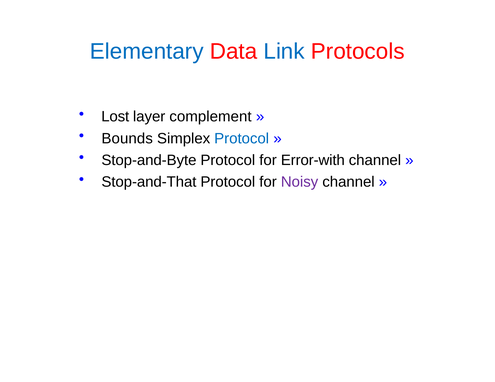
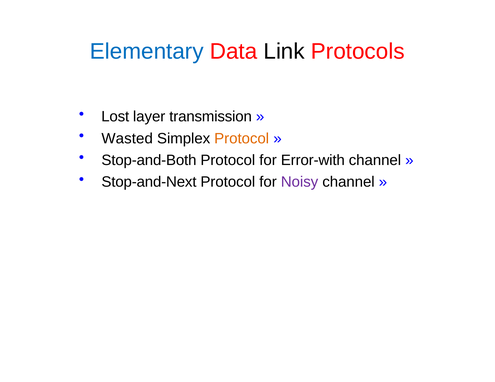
Link colour: blue -> black
complement: complement -> transmission
Bounds: Bounds -> Wasted
Protocol at (242, 139) colour: blue -> orange
Stop-and-Byte: Stop-and-Byte -> Stop-and-Both
Stop-and-That: Stop-and-That -> Stop-and-Next
